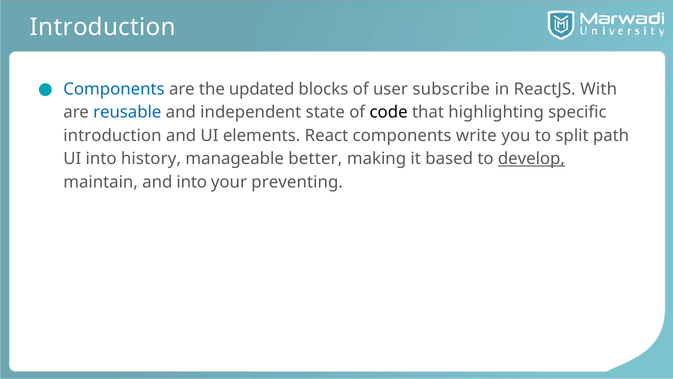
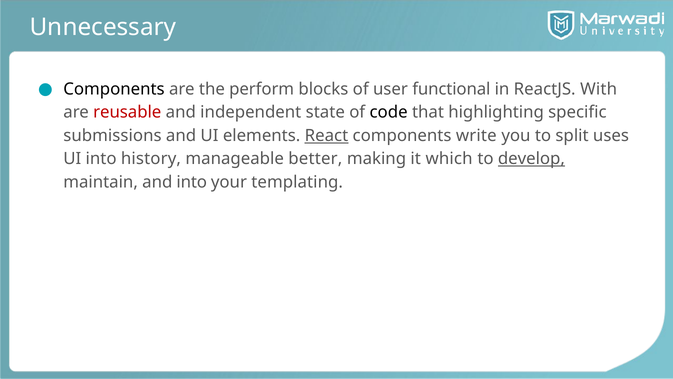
Introduction at (103, 27): Introduction -> Unnecessary
Components at (114, 89) colour: blue -> black
updated: updated -> perform
subscribe: subscribe -> functional
reusable colour: blue -> red
introduction at (112, 135): introduction -> submissions
React underline: none -> present
path: path -> uses
based: based -> which
preventing: preventing -> templating
